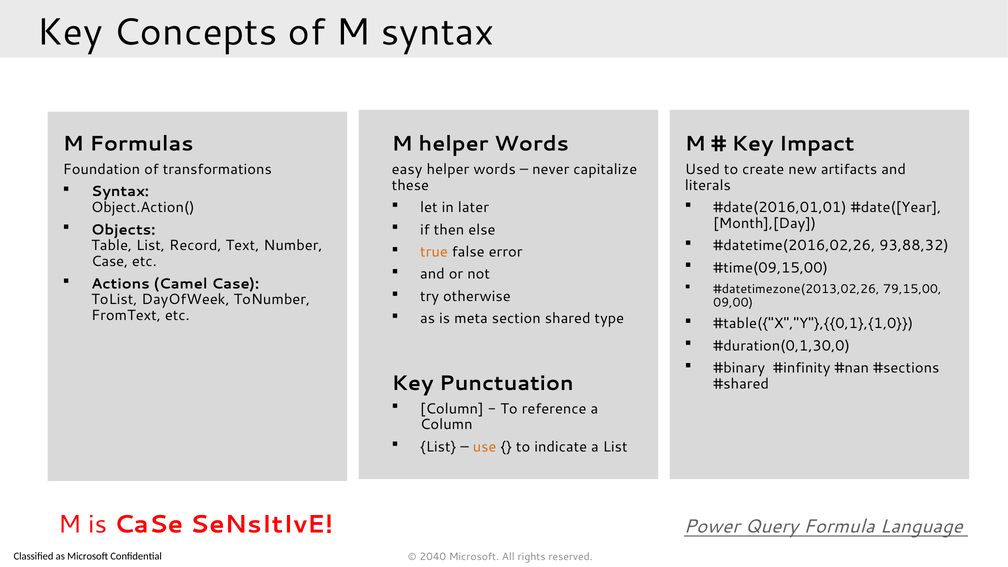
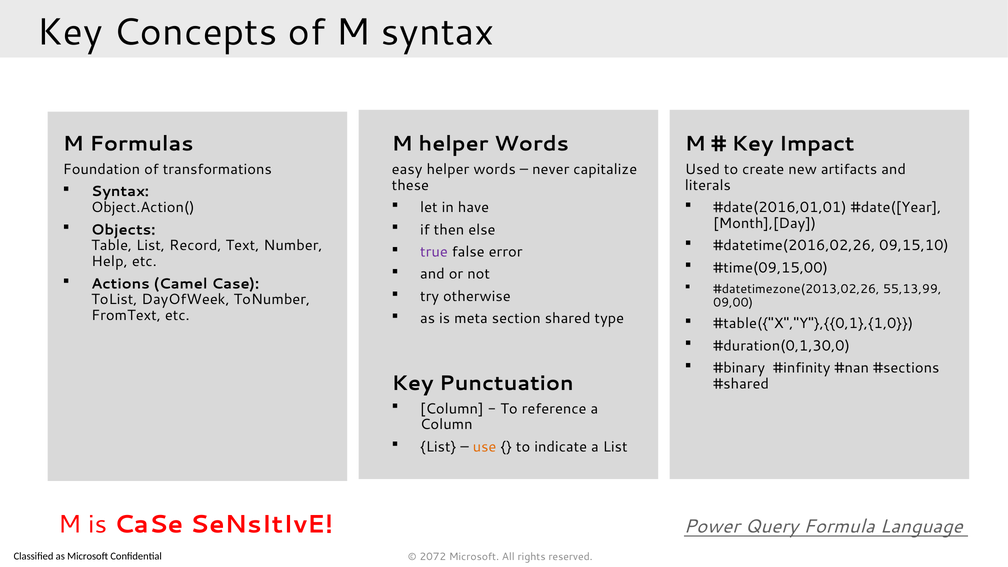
later: later -> have
93,88,32: 93,88,32 -> 09,15,10
true colour: orange -> purple
Case at (110, 262): Case -> Help
79,15,00: 79,15,00 -> 55,13,99
2040: 2040 -> 2072
